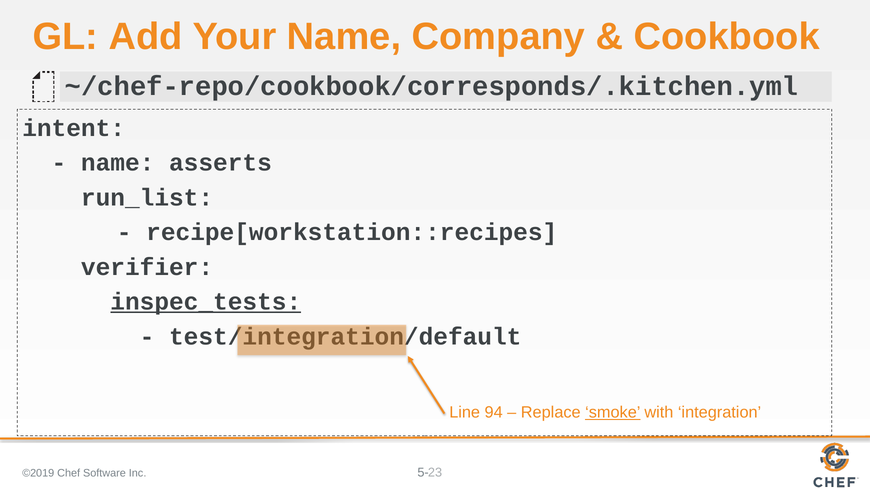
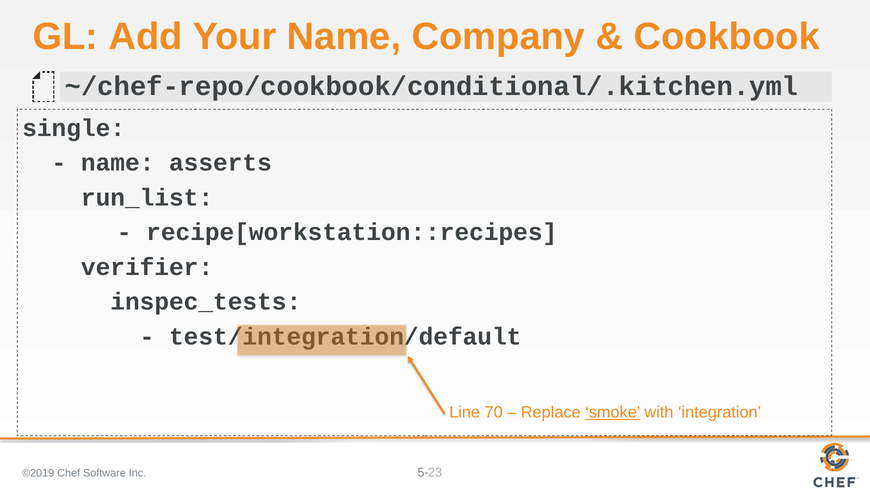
~/chef-repo/cookbook/corresponds/.kitchen.yml: ~/chef-repo/cookbook/corresponds/.kitchen.yml -> ~/chef-repo/cookbook/conditional/.kitchen.yml
intent: intent -> single
inspec_tests underline: present -> none
94: 94 -> 70
